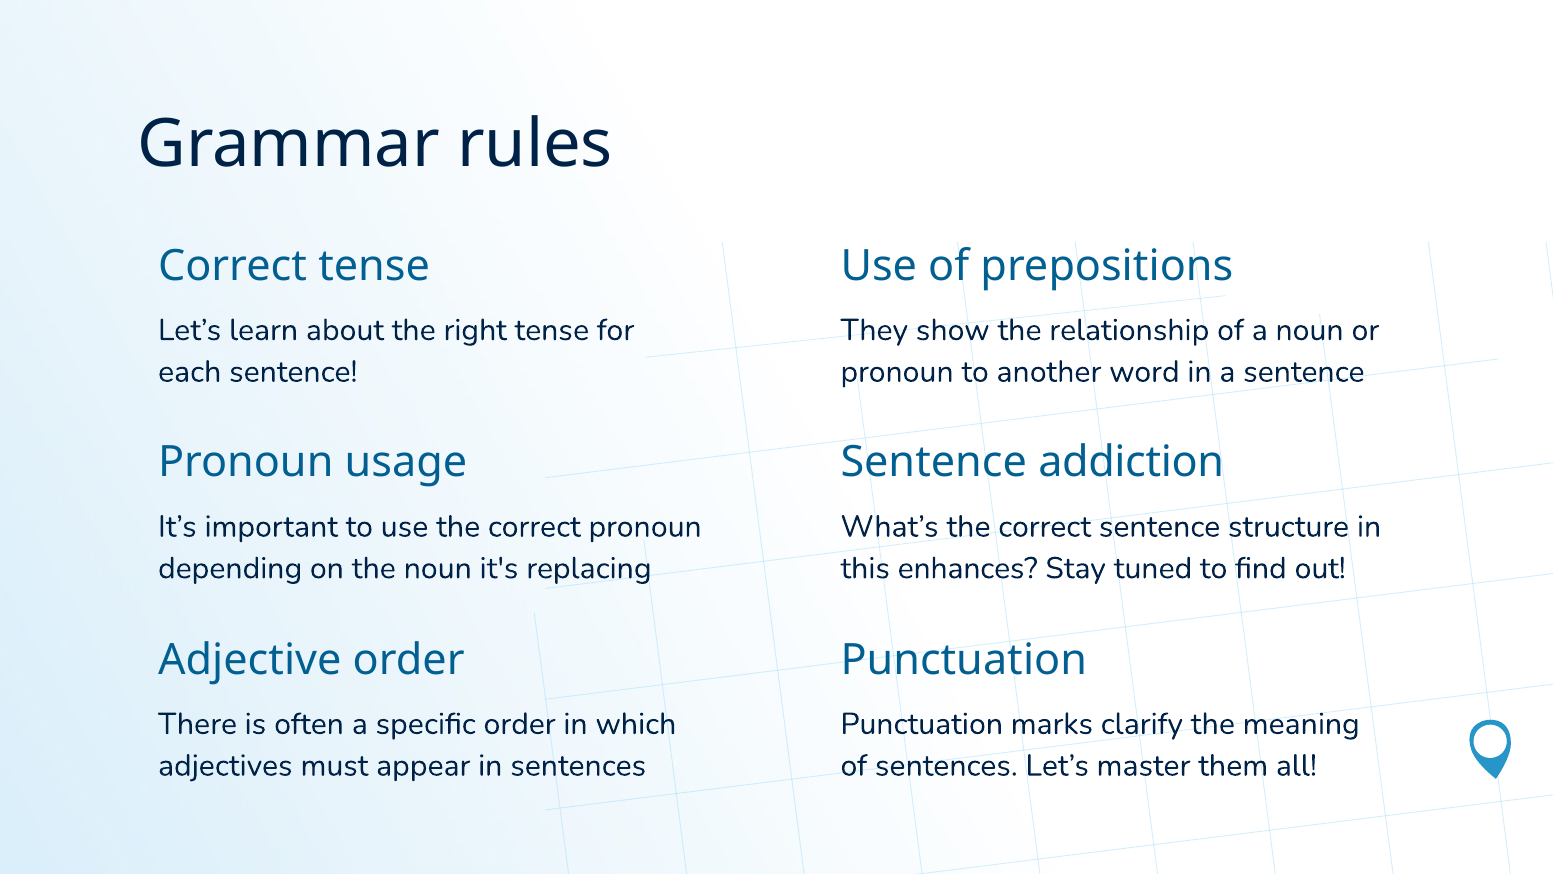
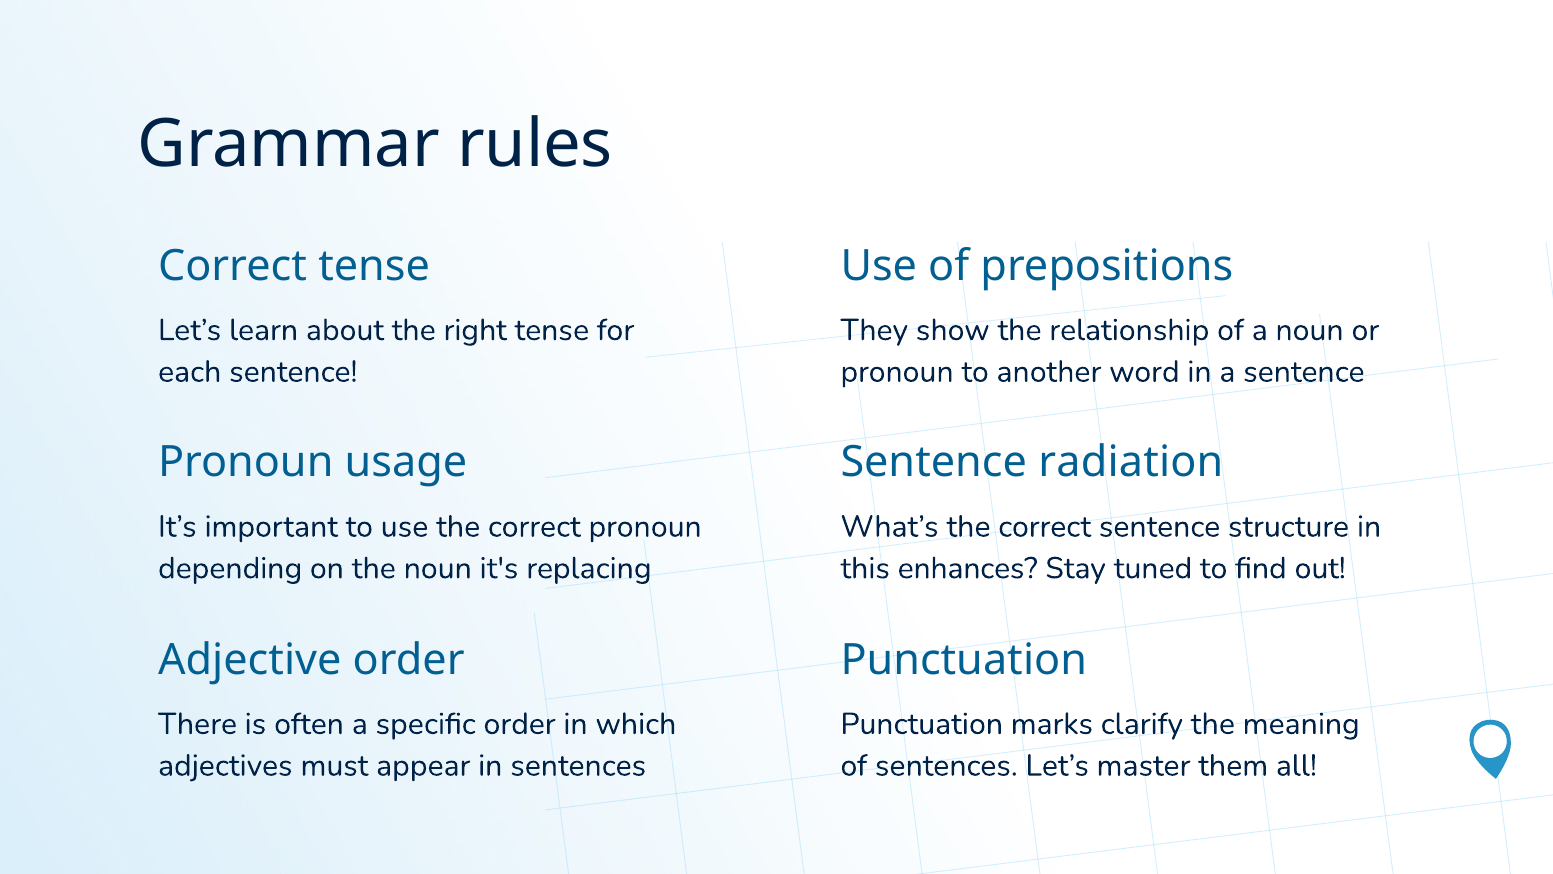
addiction: addiction -> radiation
